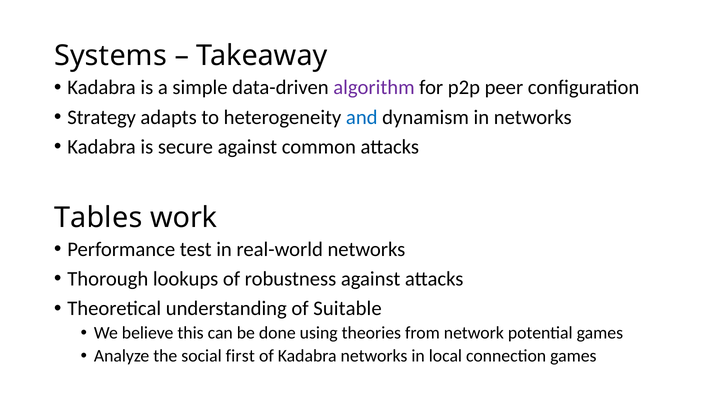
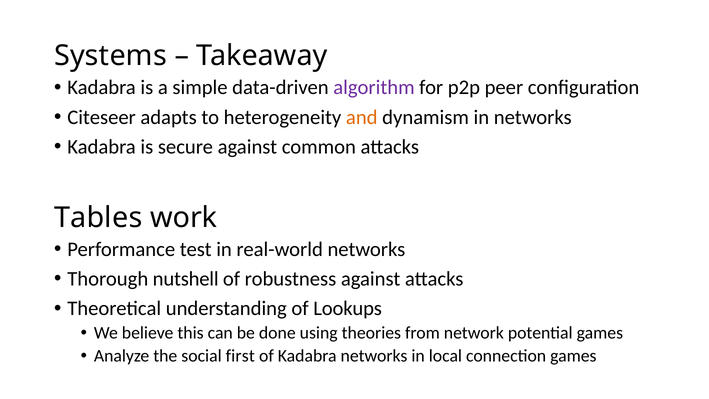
Strategy: Strategy -> Citeseer
and colour: blue -> orange
lookups: lookups -> nutshell
Suitable: Suitable -> Lookups
